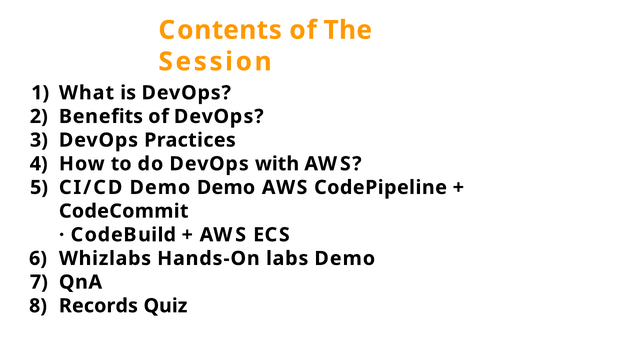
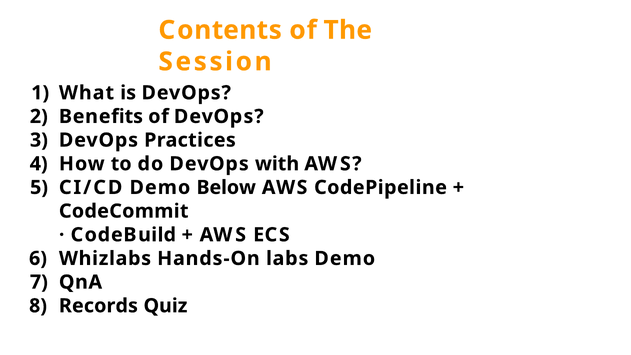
Demo Demo: Demo -> Below
